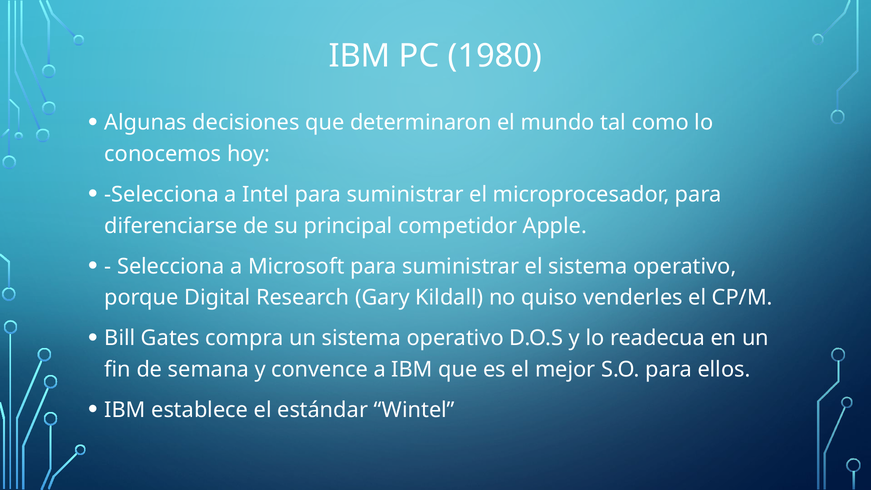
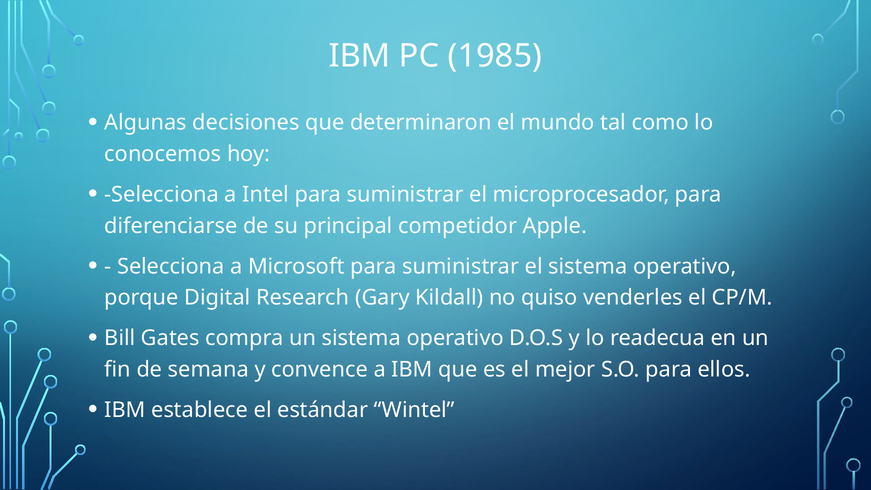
1980: 1980 -> 1985
